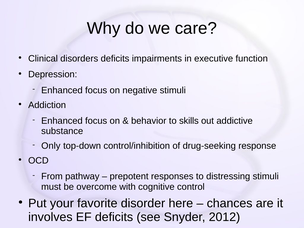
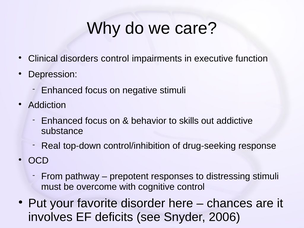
disorders deficits: deficits -> control
Only: Only -> Real
2012: 2012 -> 2006
